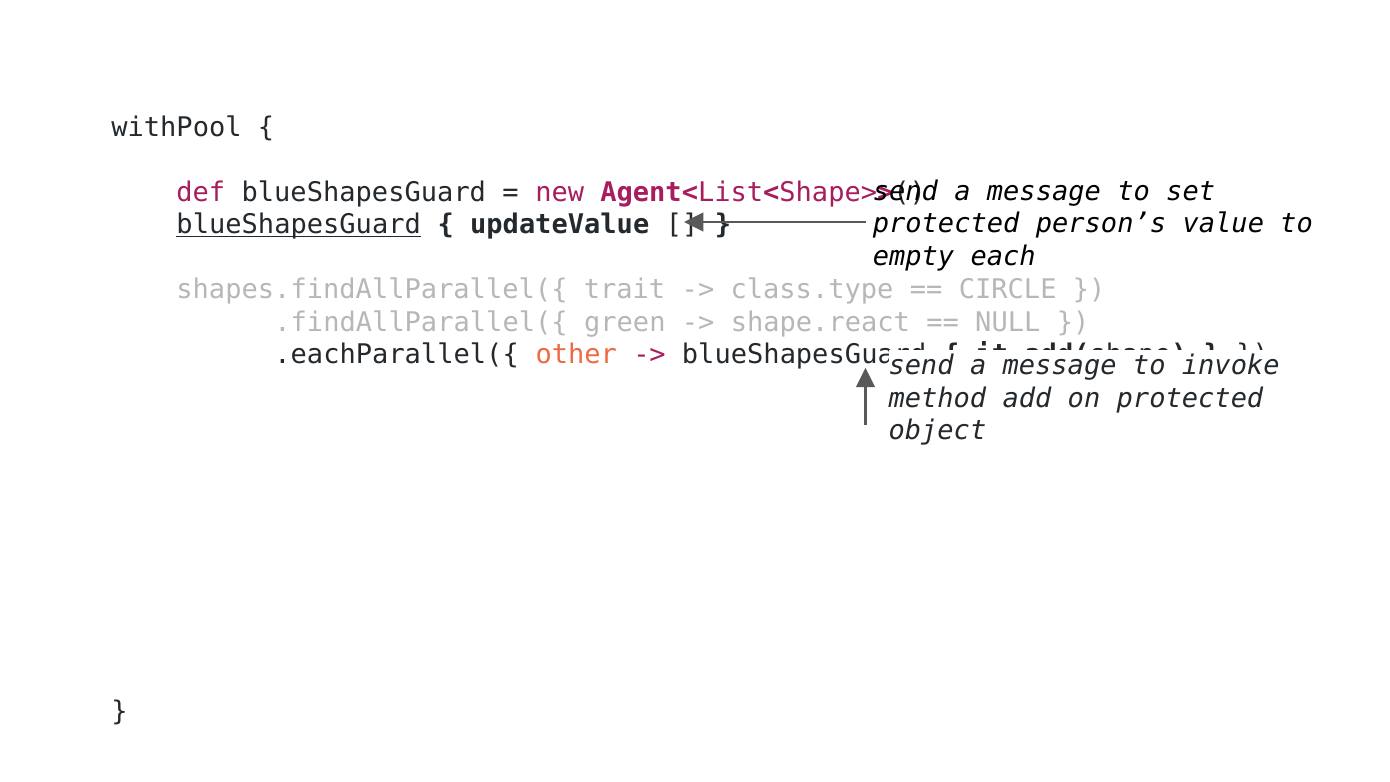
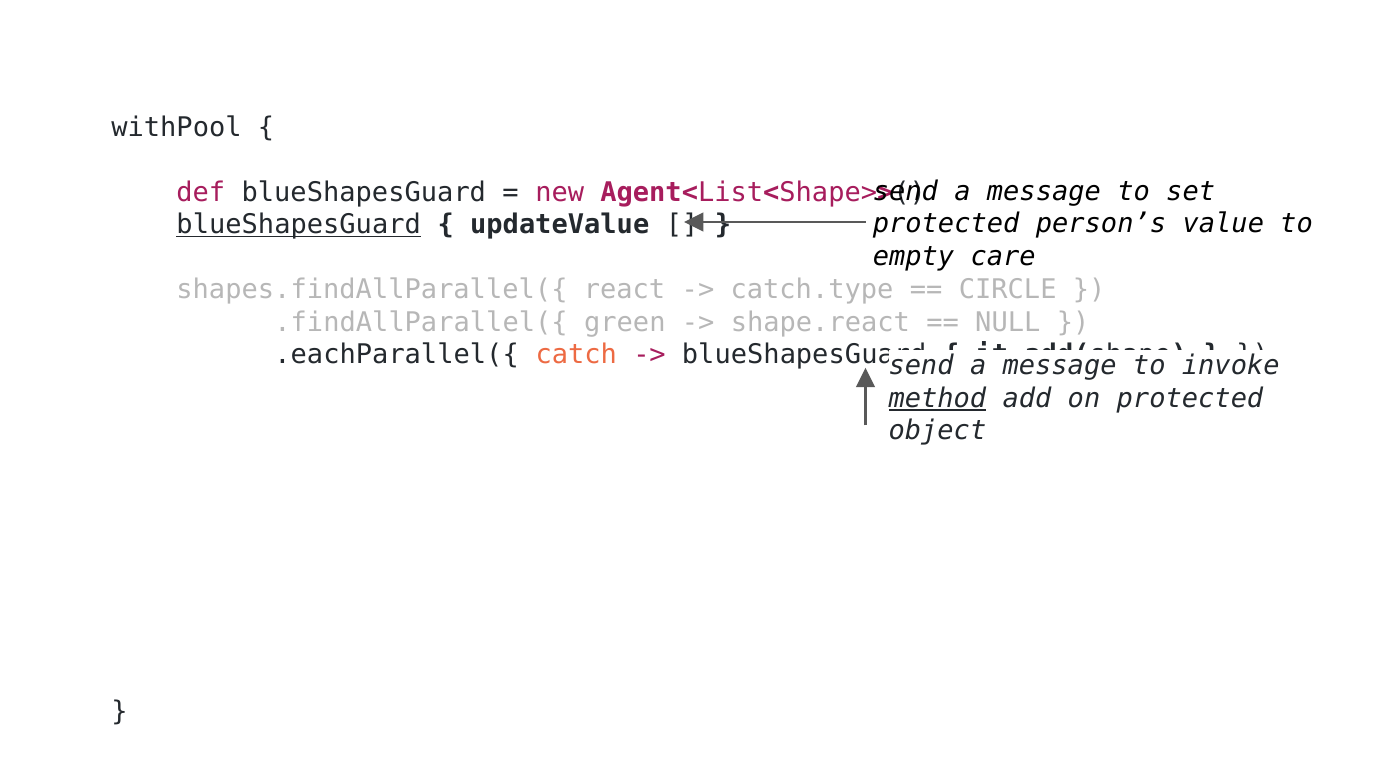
each: each -> care
trait: trait -> react
class.type: class.type -> catch.type
other: other -> catch
method underline: none -> present
